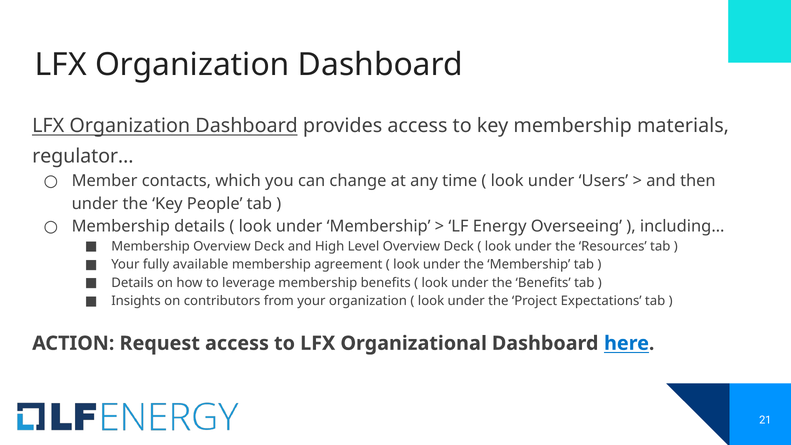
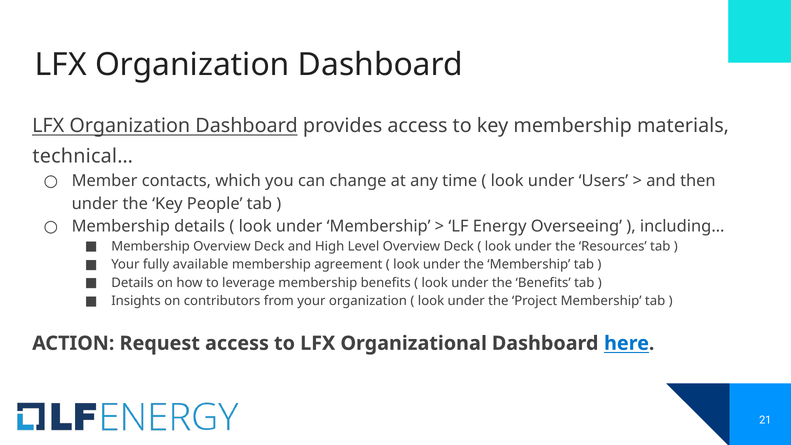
regulator…: regulator… -> technical…
Project Expectations: Expectations -> Membership
